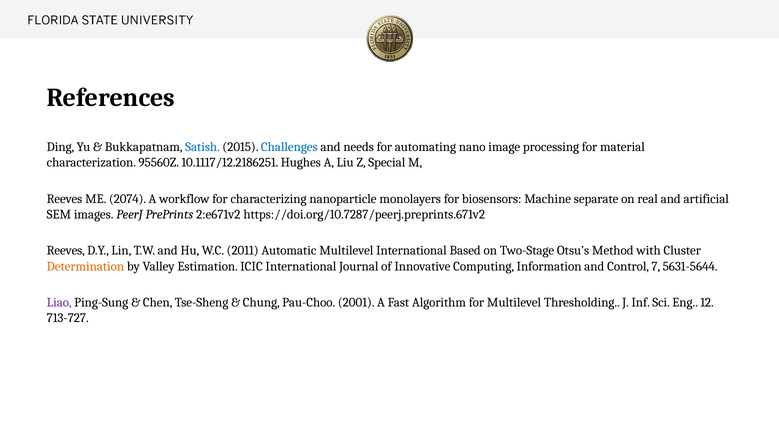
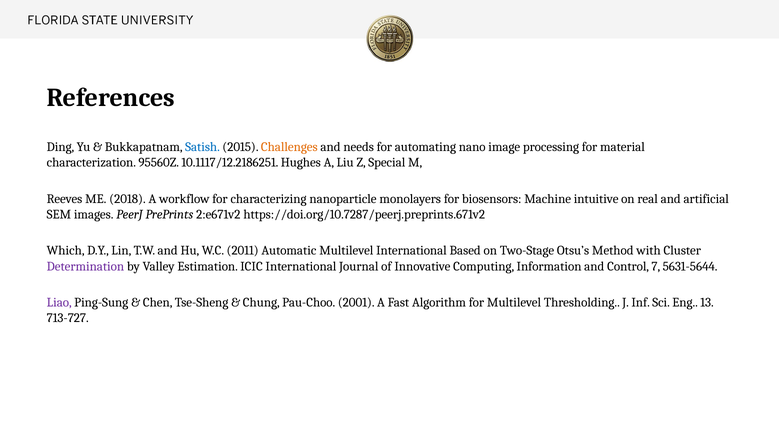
Challenges colour: blue -> orange
2074: 2074 -> 2018
separate: separate -> intuitive
Reeves at (66, 251): Reeves -> Which
Determination colour: orange -> purple
12: 12 -> 13
